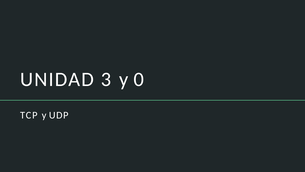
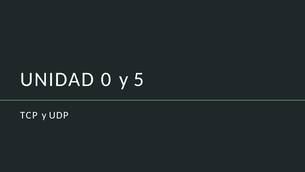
3: 3 -> 0
0: 0 -> 5
